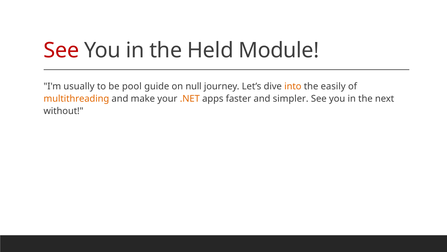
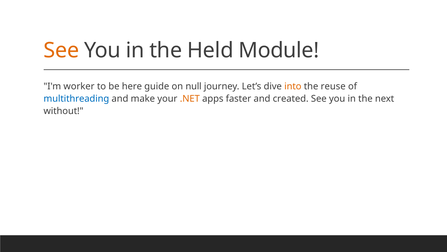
See at (61, 50) colour: red -> orange
usually: usually -> worker
pool: pool -> here
easily: easily -> reuse
multithreading colour: orange -> blue
simpler: simpler -> created
